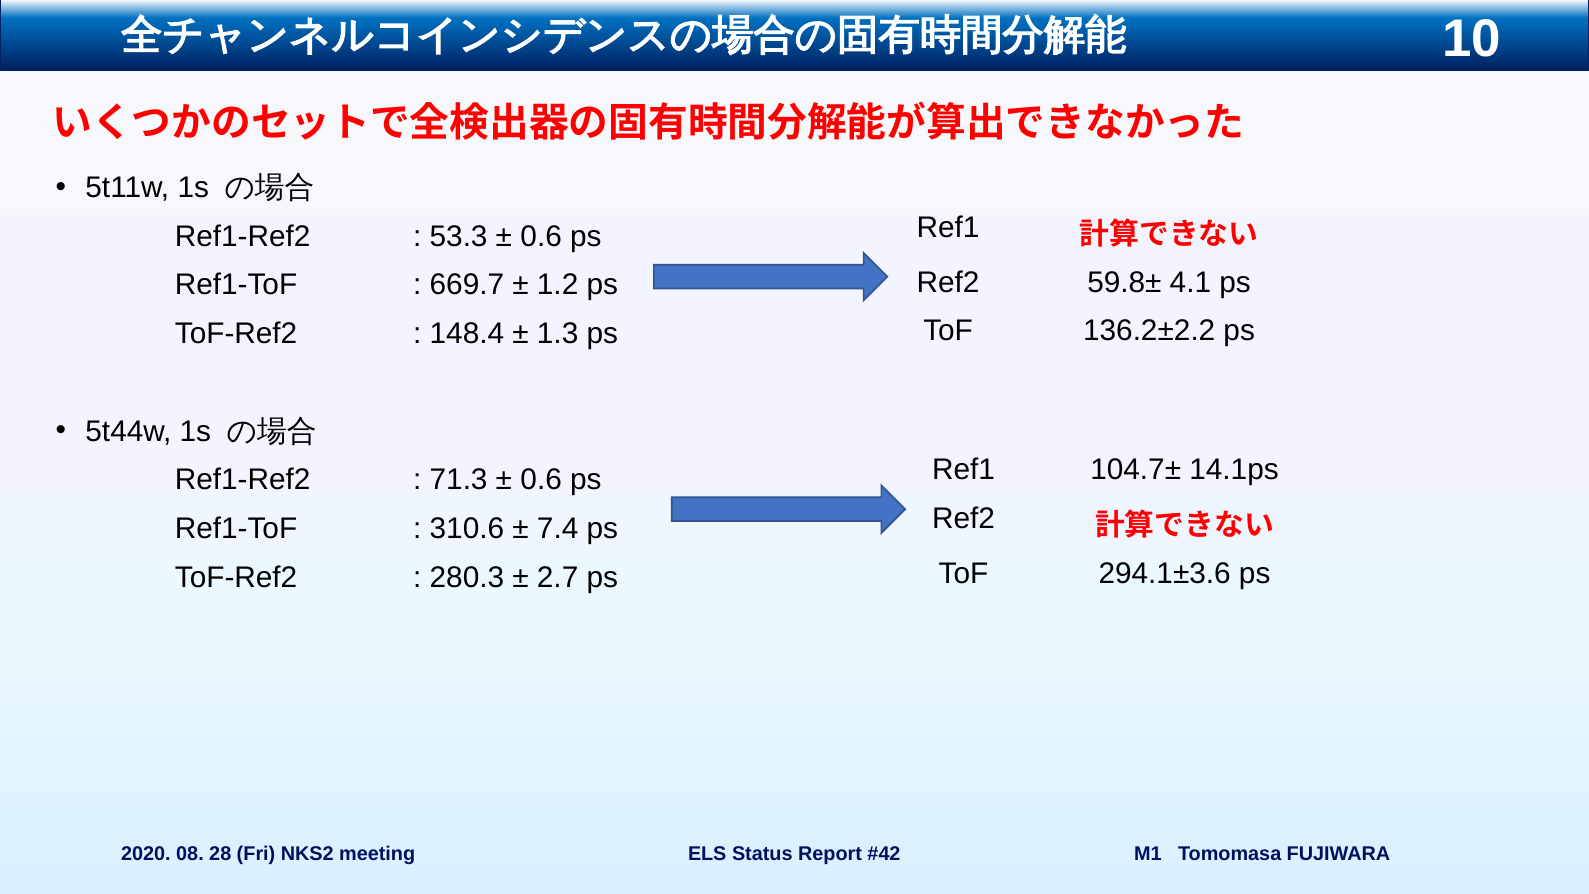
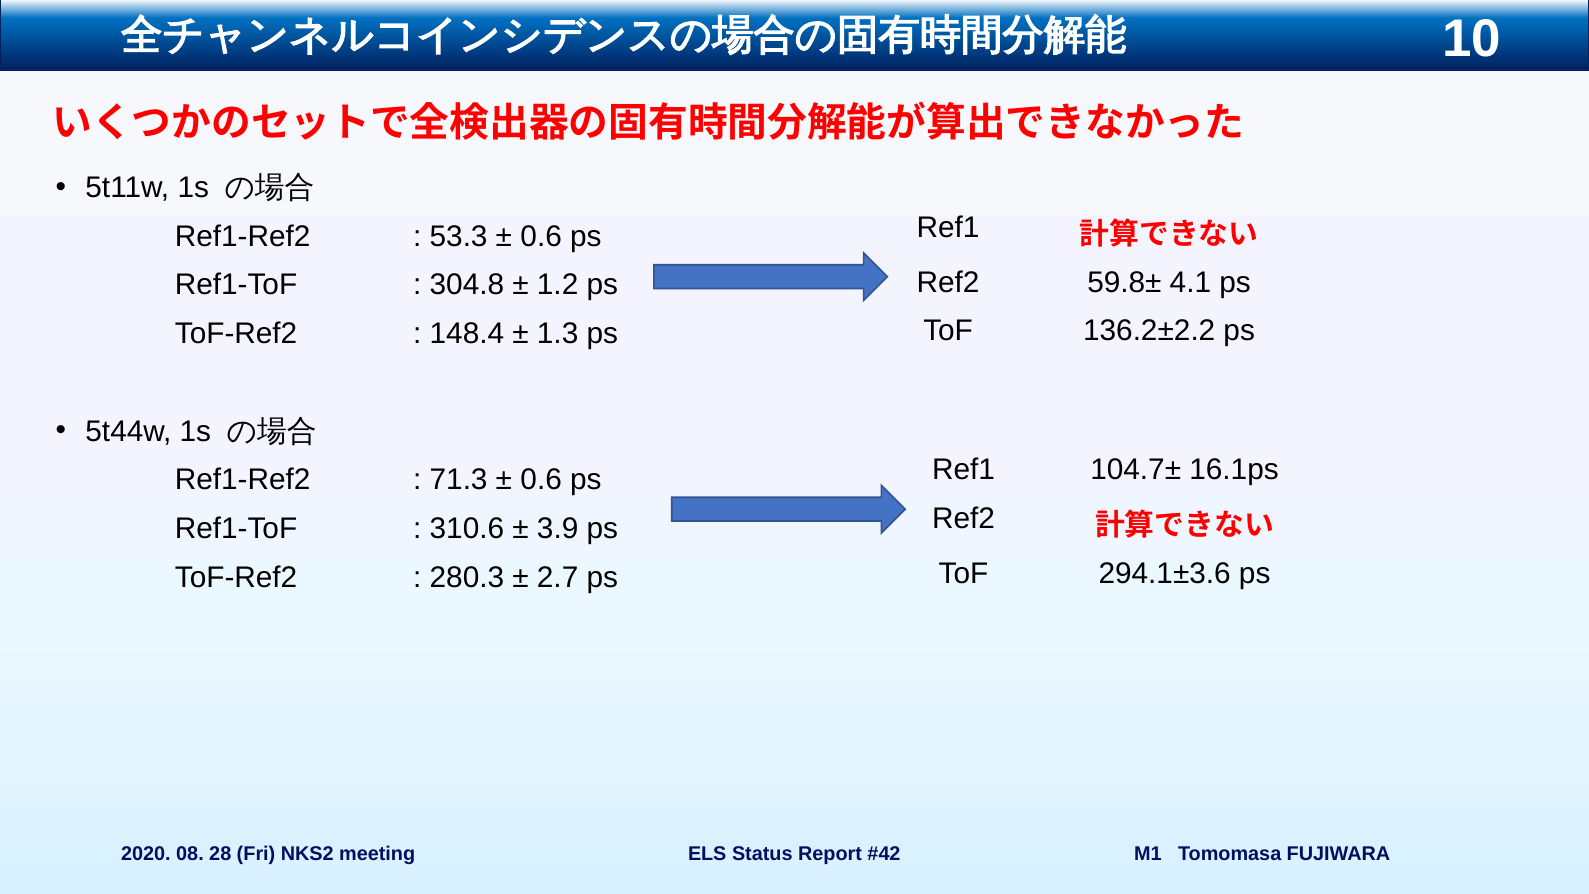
669.7: 669.7 -> 304.8
14.1ps: 14.1ps -> 16.1ps
7.4: 7.4 -> 3.9
